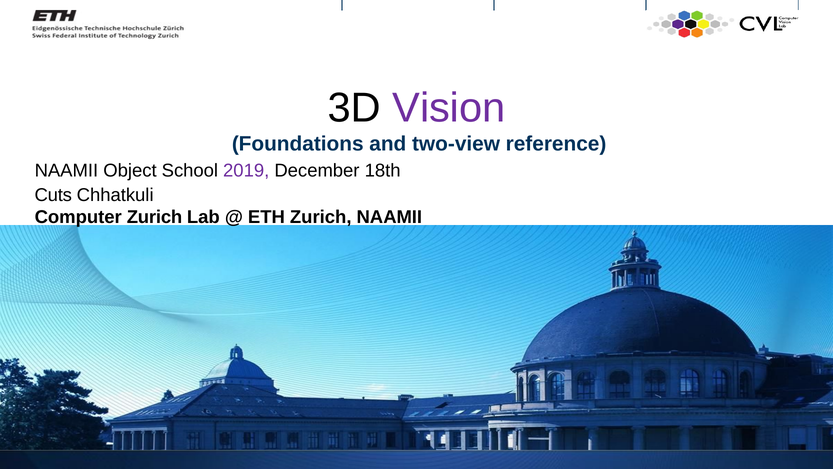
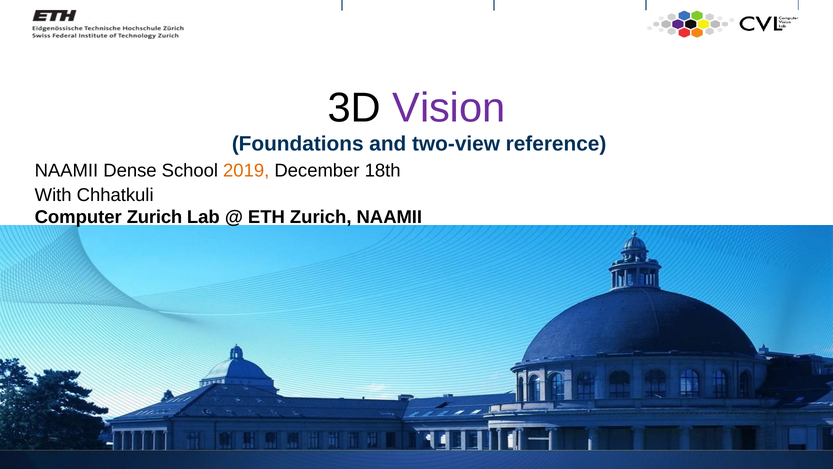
Object: Object -> Dense
2019 colour: purple -> orange
Cuts: Cuts -> With
